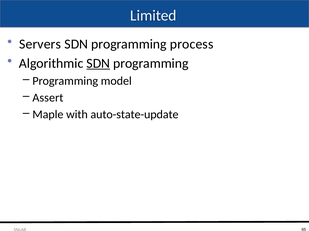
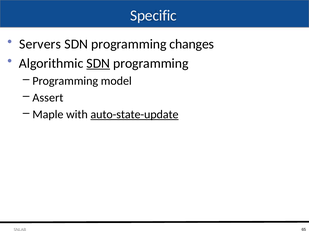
Limited: Limited -> Specific
process: process -> changes
auto-state-update underline: none -> present
